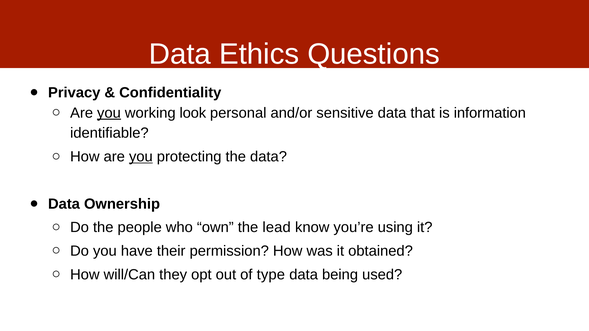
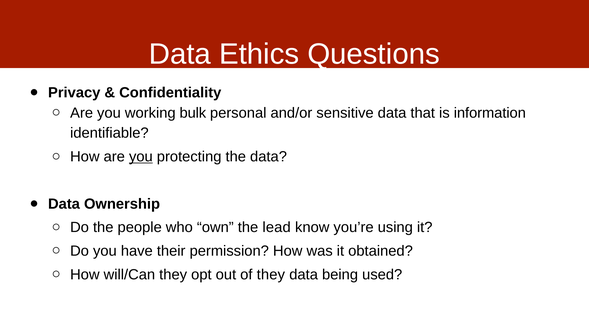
you at (109, 113) underline: present -> none
look: look -> bulk
of type: type -> they
